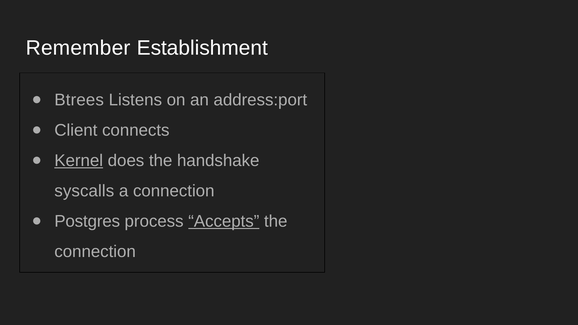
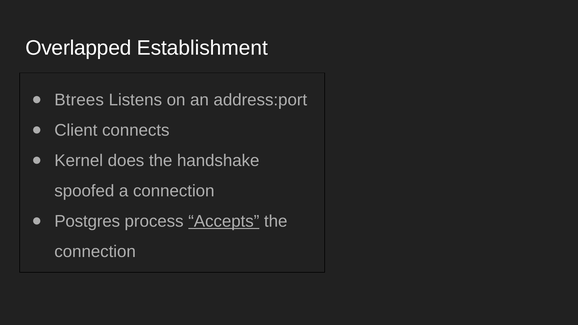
Remember: Remember -> Overlapped
Kernel underline: present -> none
syscalls: syscalls -> spoofed
